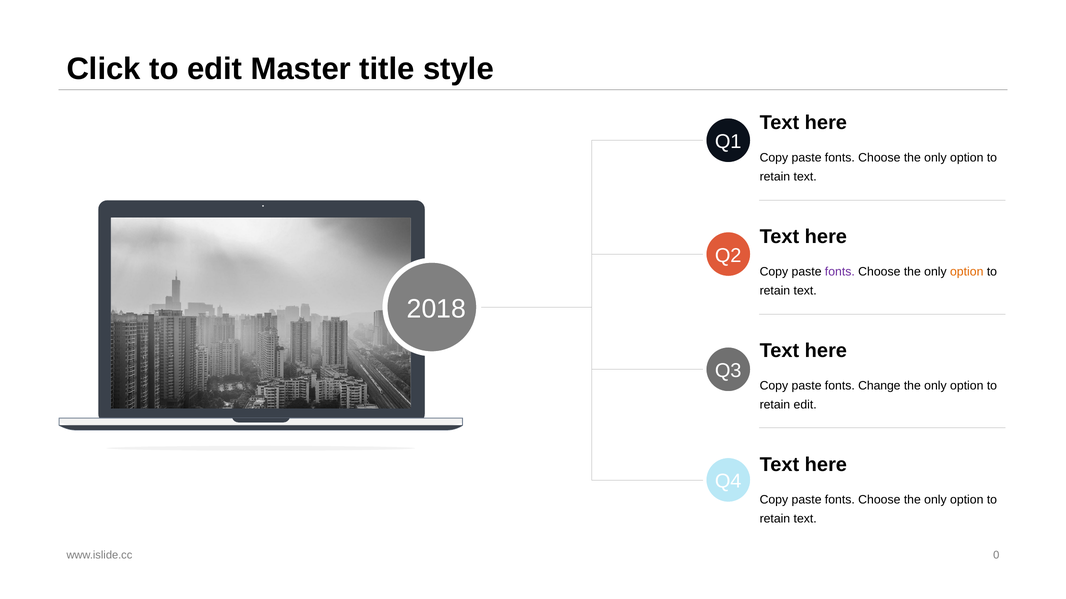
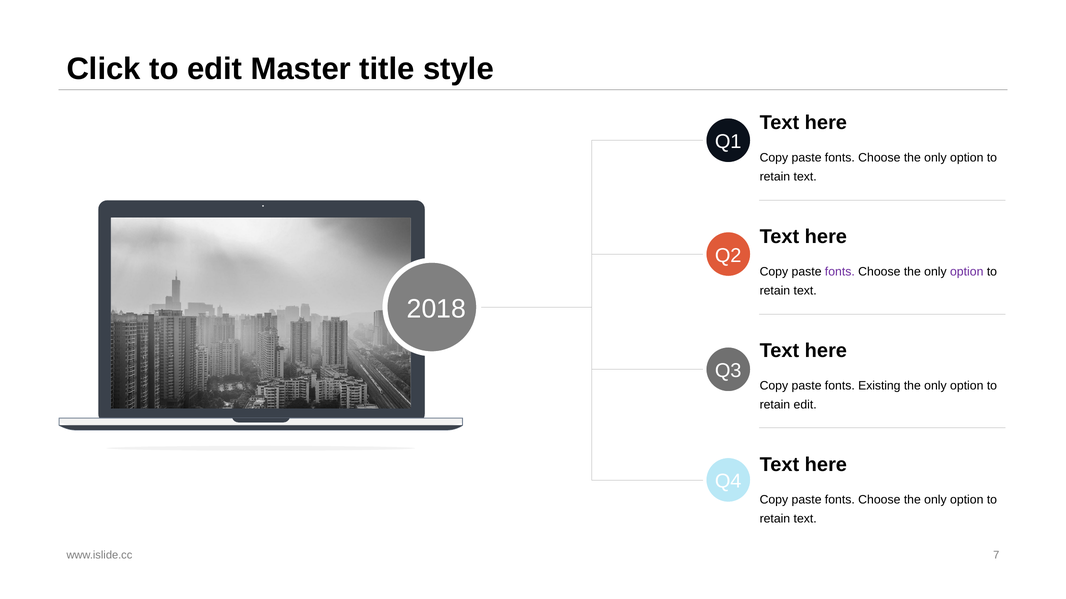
option at (967, 272) colour: orange -> purple
Change: Change -> Existing
0: 0 -> 7
